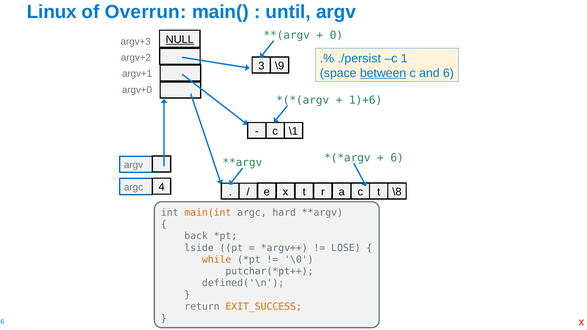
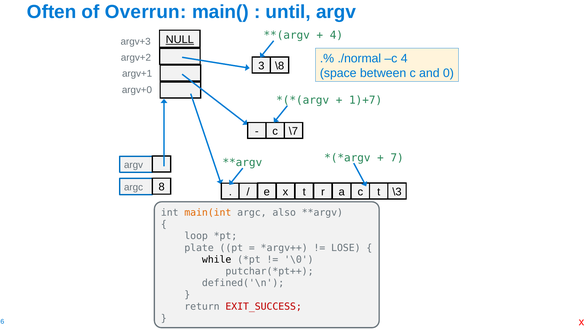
Linux: Linux -> Often
0 at (336, 35): 0 -> 4
./persist: ./persist -> ./normal
c 1: 1 -> 4
\9: \9 -> \8
between underline: present -> none
and 6: 6 -> 0
1)+6: 1)+6 -> 1)+7
\1: \1 -> \7
6 at (397, 158): 6 -> 7
4: 4 -> 8
\8: \8 -> \3
hard: hard -> also
back: back -> loop
lside: lside -> plate
while colour: orange -> black
EXIT_SUCCESS colour: orange -> red
